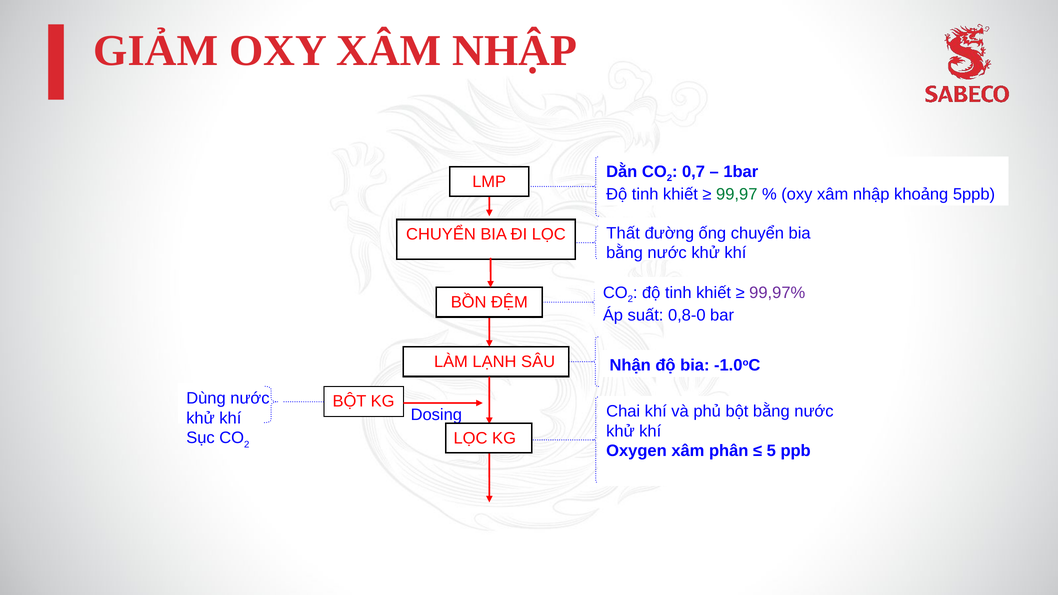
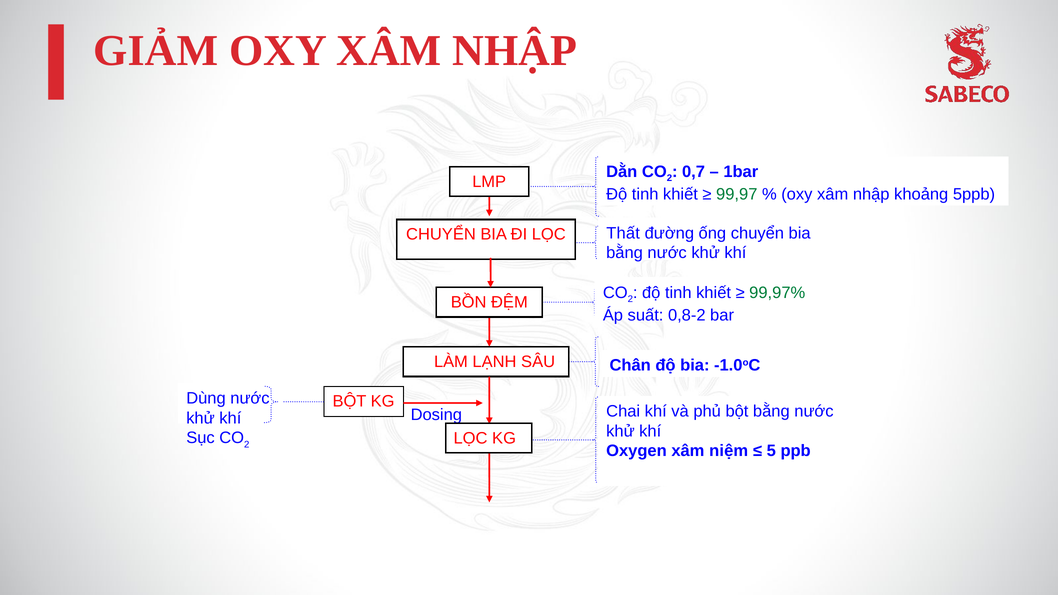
99,97% colour: purple -> green
0,8-0: 0,8-0 -> 0,8-2
Nhận: Nhận -> Chân
phân: phân -> niệm
